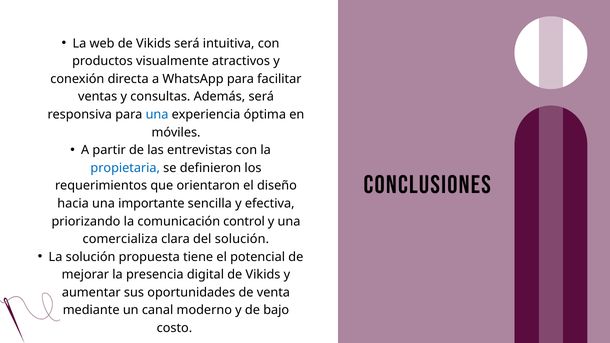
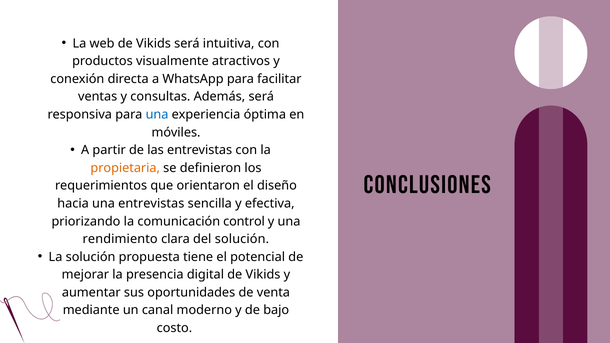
propietaria colour: blue -> orange
una importante: importante -> entrevistas
comercializa: comercializa -> rendimiento
